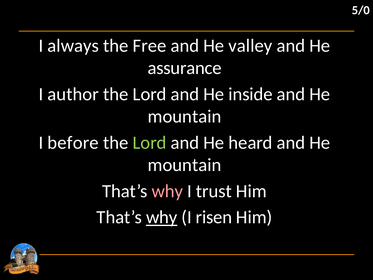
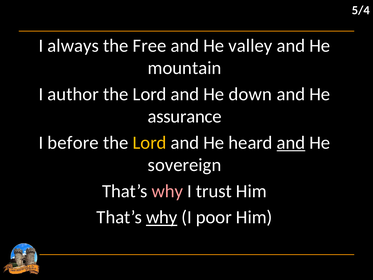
5/0: 5/0 -> 5/4
assurance: assurance -> mountain
inside: inside -> down
mountain at (185, 116): mountain -> assurance
Lord at (150, 143) colour: light green -> yellow
and at (291, 143) underline: none -> present
mountain at (185, 165): mountain -> sovereign
risen: risen -> poor
